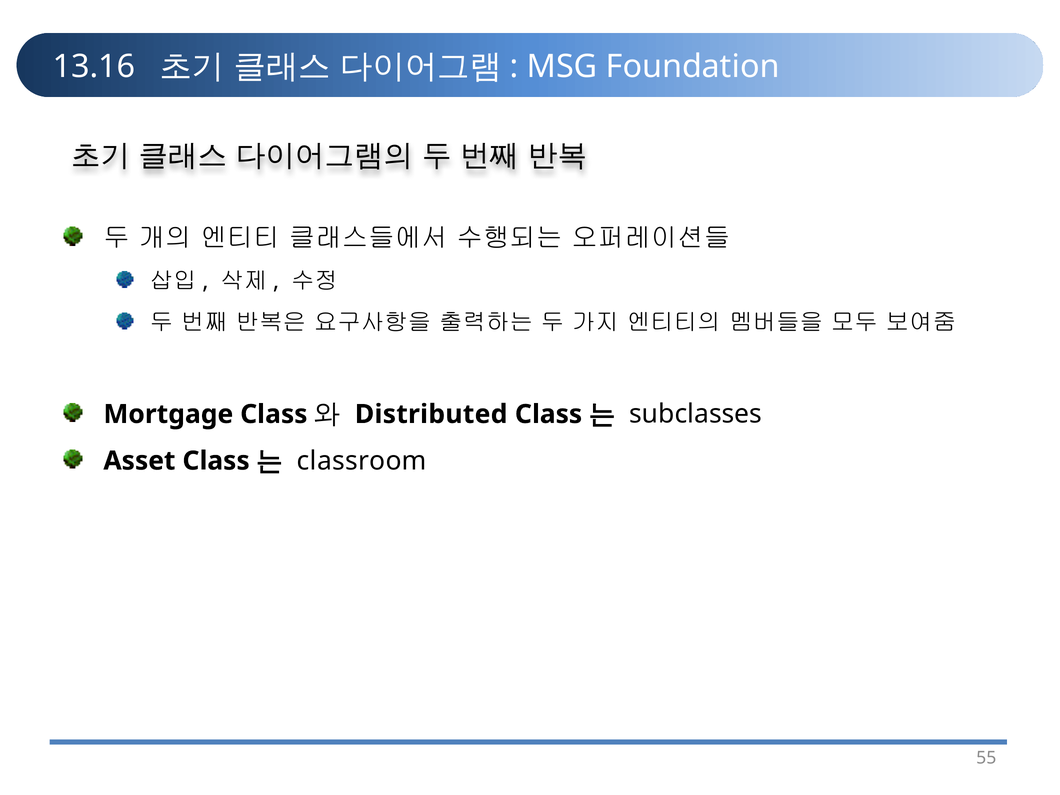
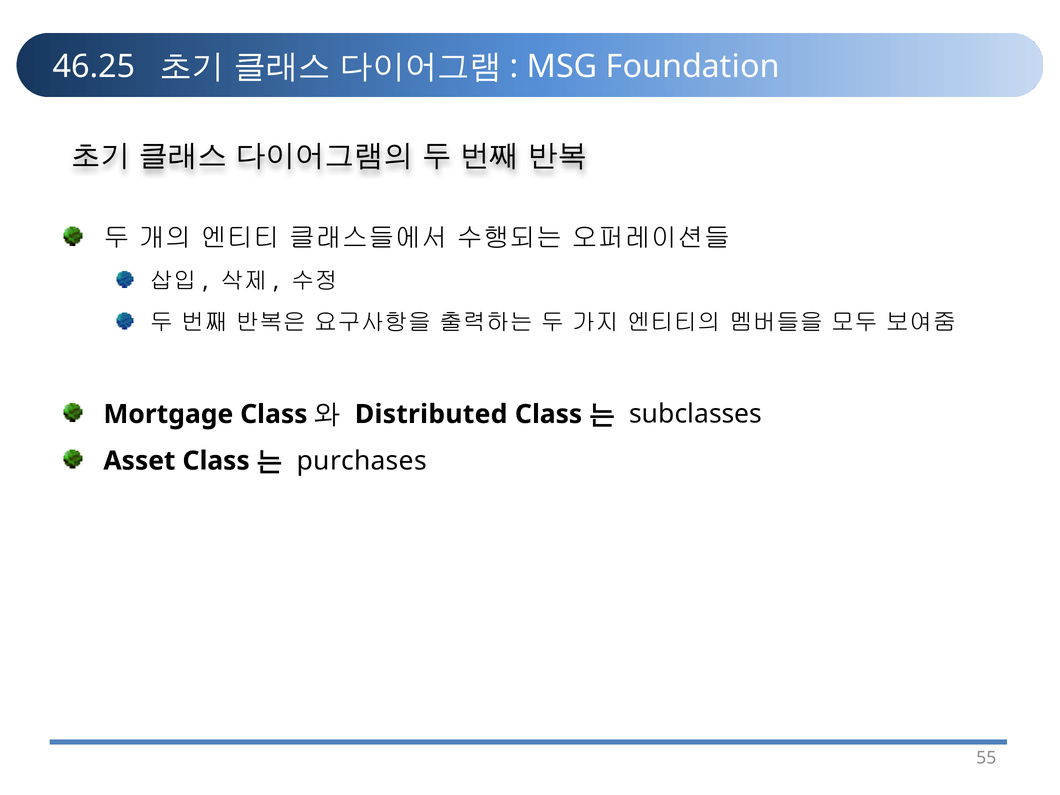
13.16: 13.16 -> 46.25
classroom: classroom -> purchases
